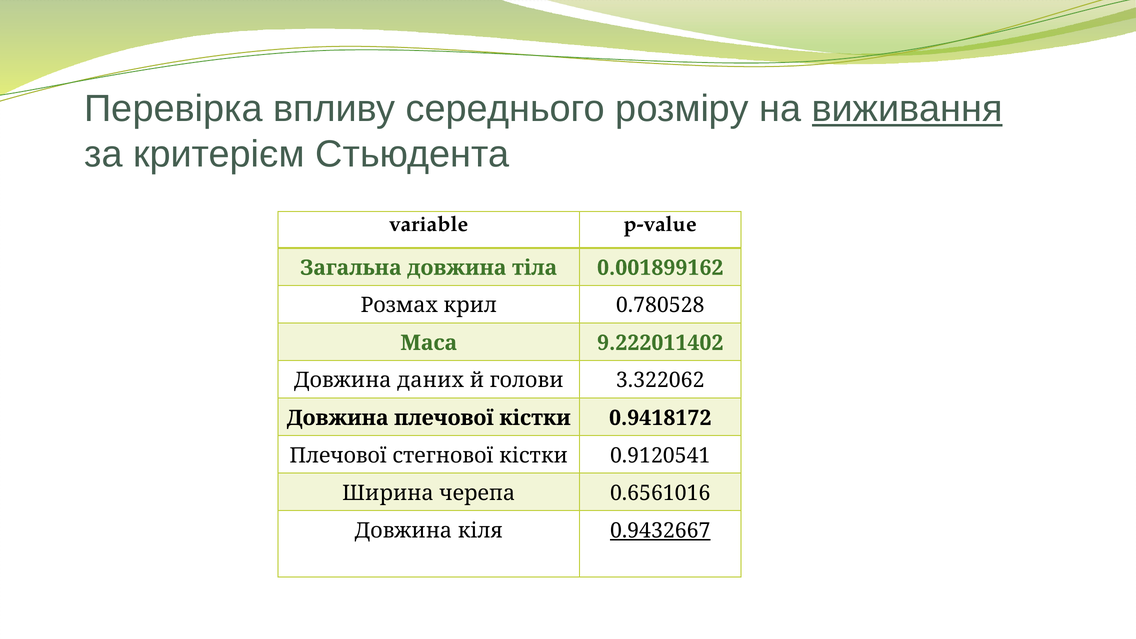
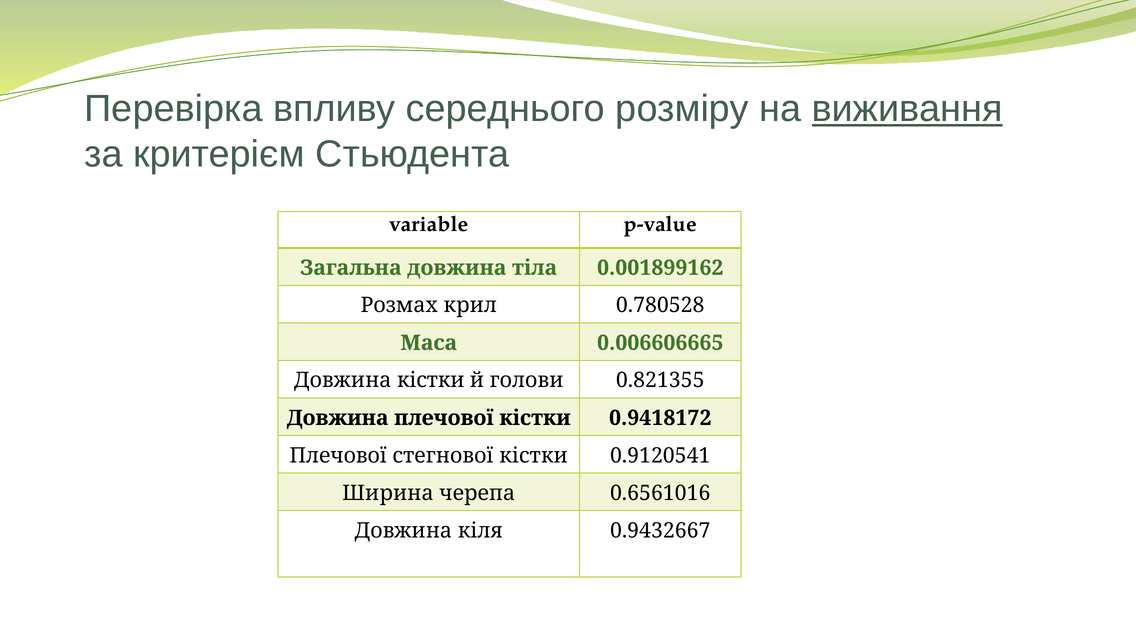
9.222011402: 9.222011402 -> 0.006606665
Довжина даних: даних -> кістки
3.322062: 3.322062 -> 0.821355
0.9432667 underline: present -> none
